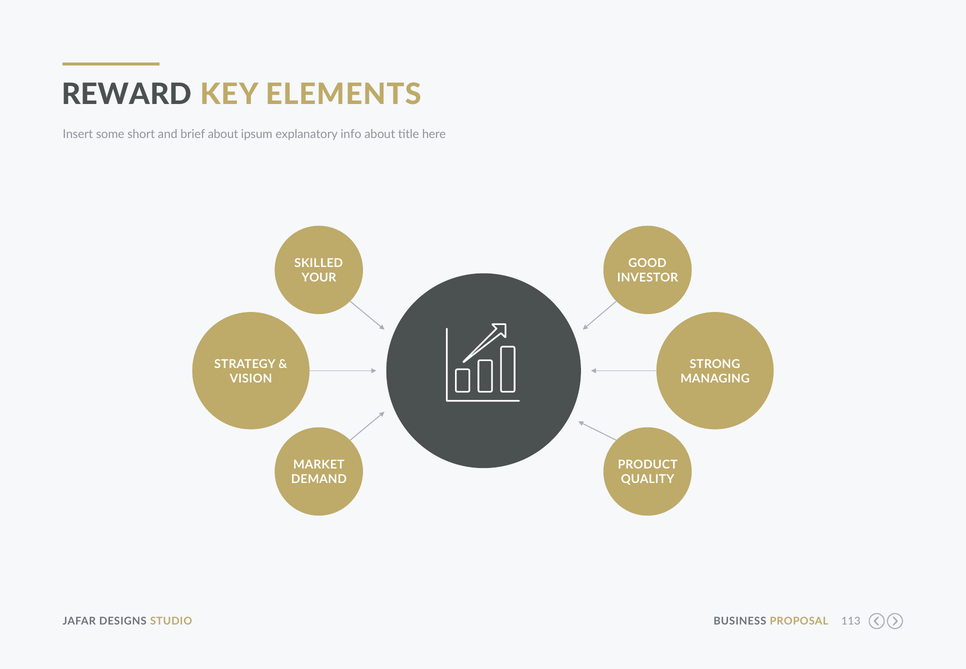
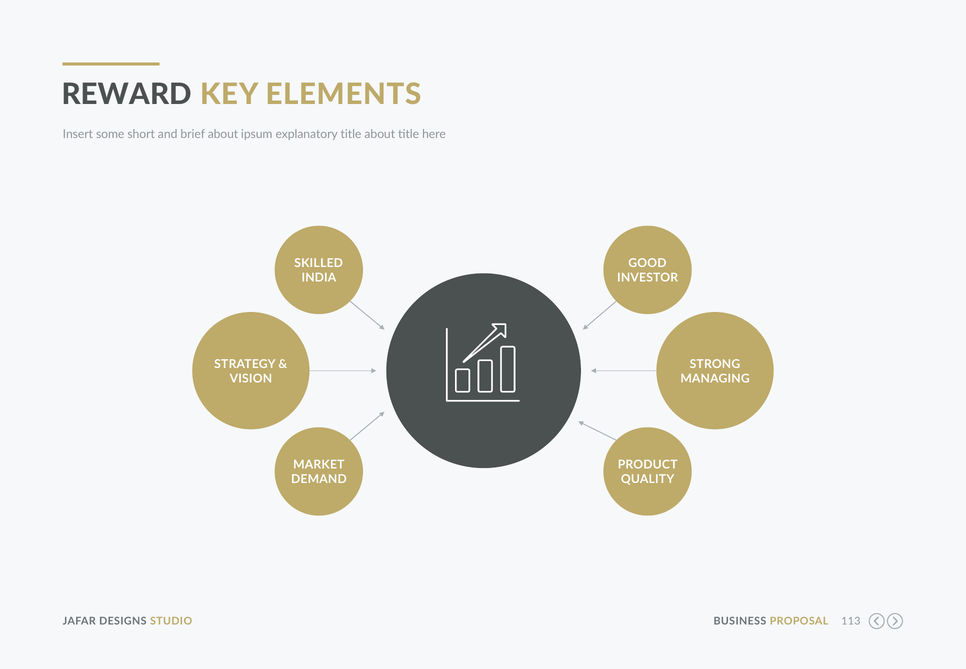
explanatory info: info -> title
YOUR: YOUR -> INDIA
